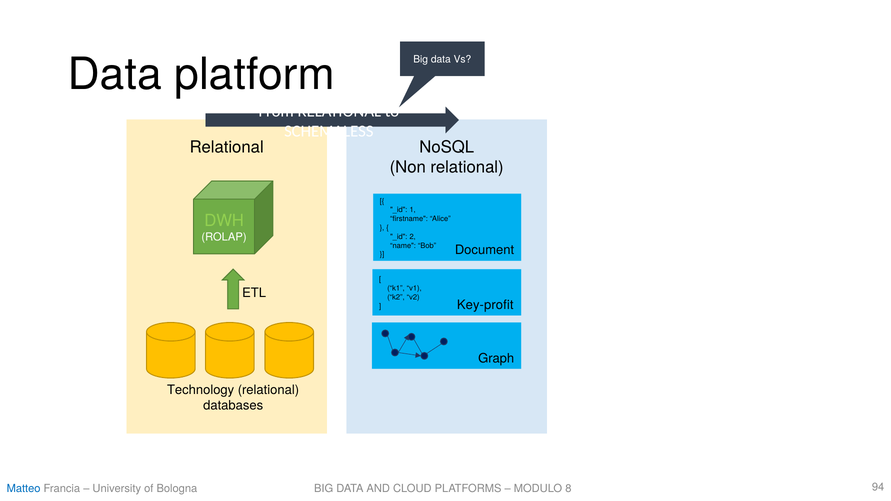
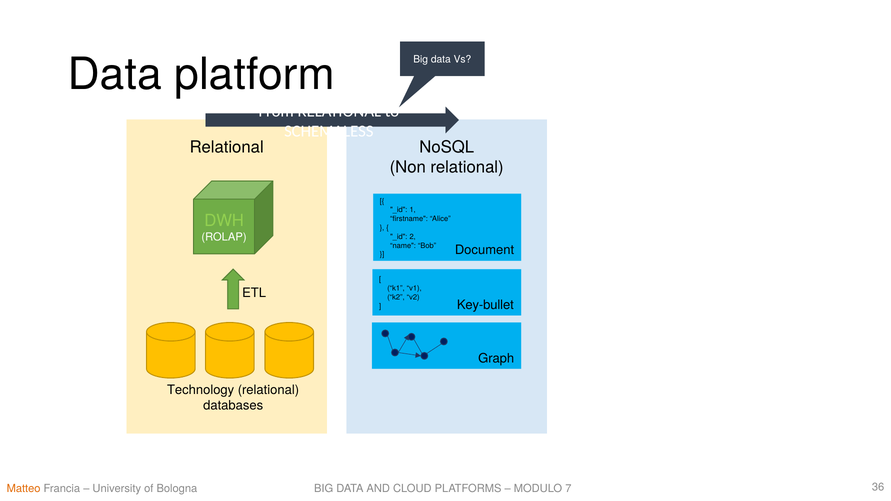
Key-profit: Key-profit -> Key-bullet
Matteo colour: blue -> orange
8: 8 -> 7
94: 94 -> 36
